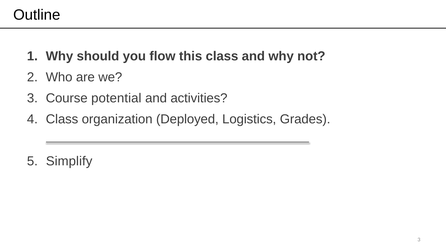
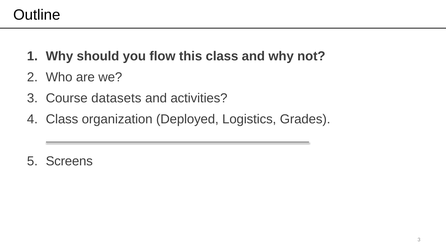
potential: potential -> datasets
Simplify: Simplify -> Screens
